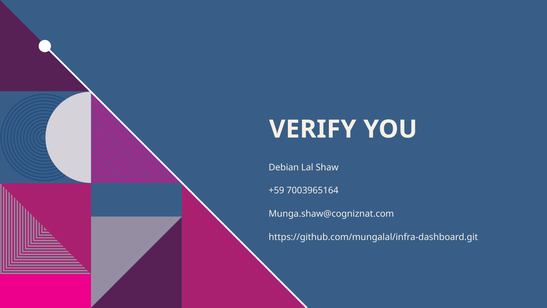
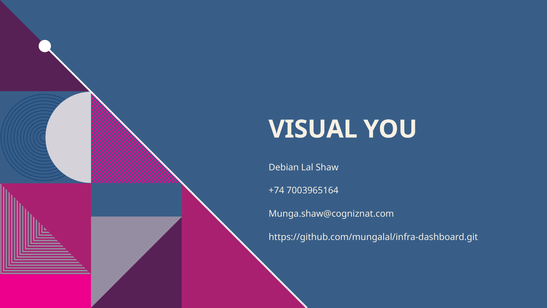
VERIFY: VERIFY -> VISUAL
+59: +59 -> +74
